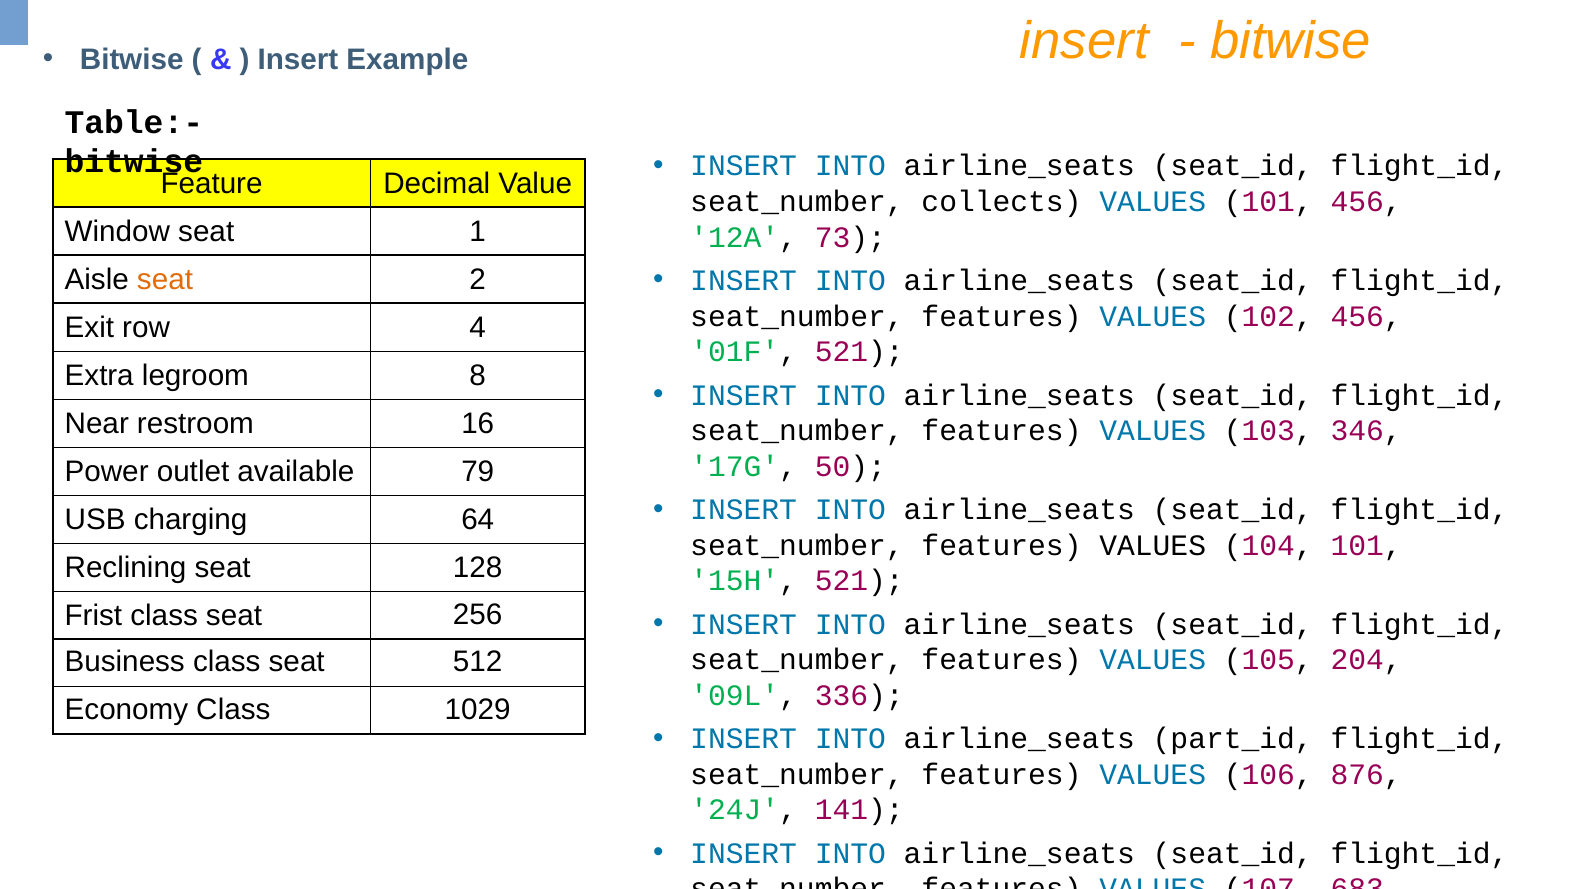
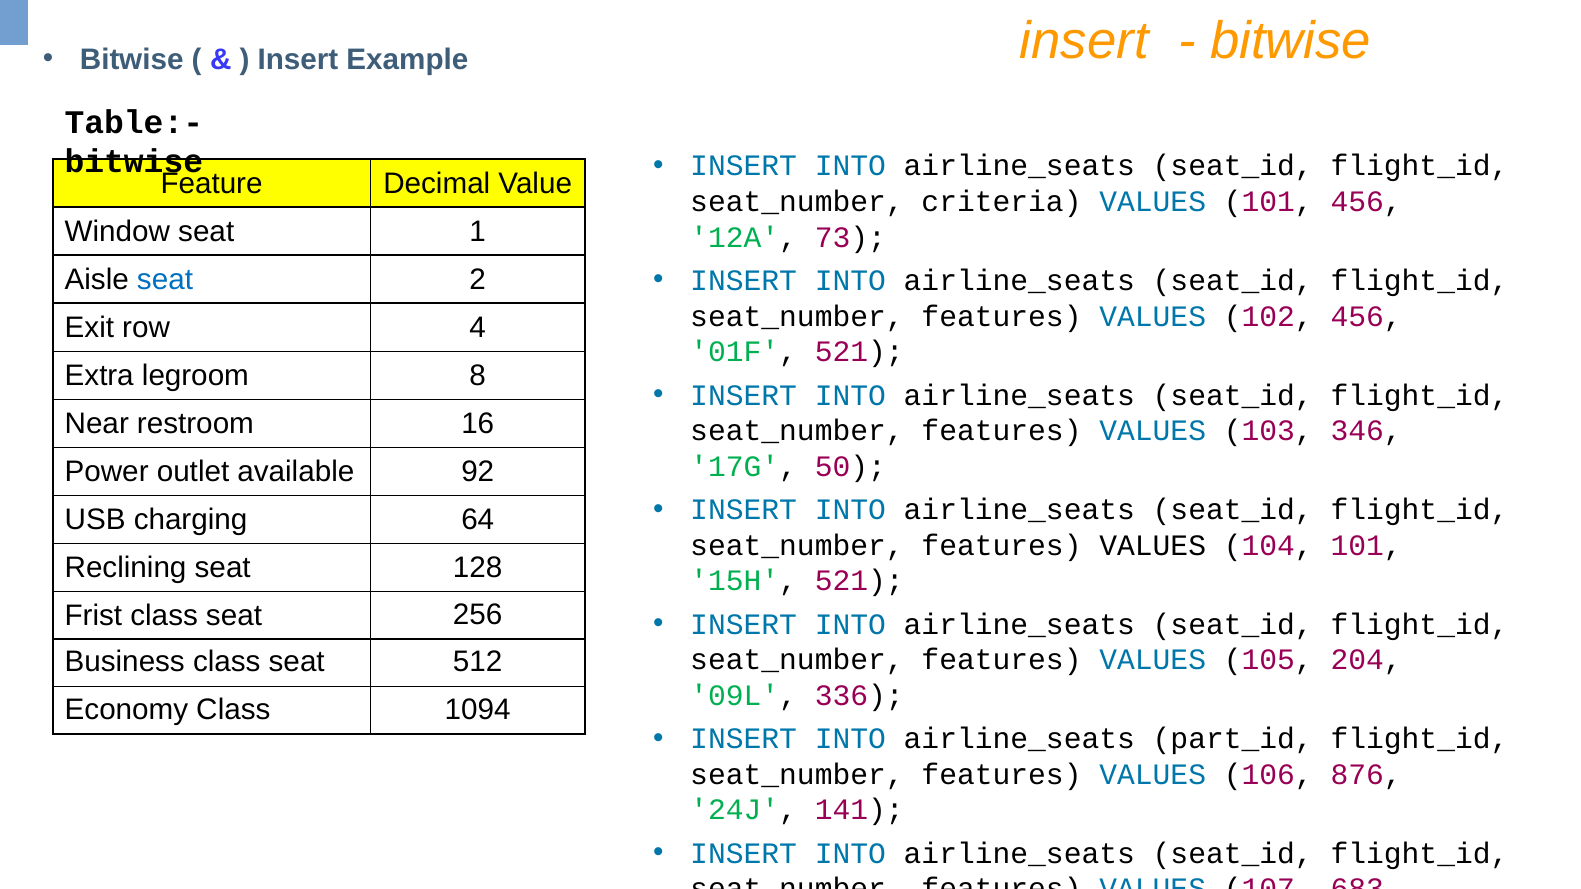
collects: collects -> criteria
seat at (165, 280) colour: orange -> blue
79: 79 -> 92
1029: 1029 -> 1094
